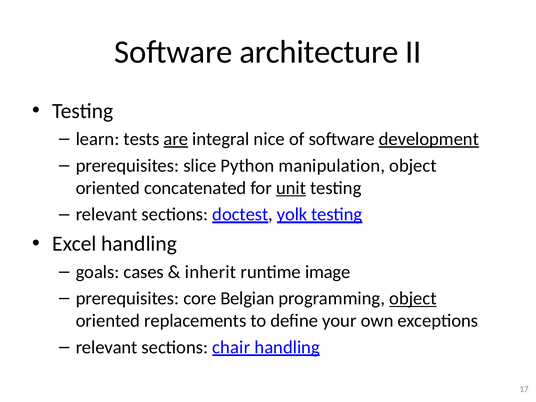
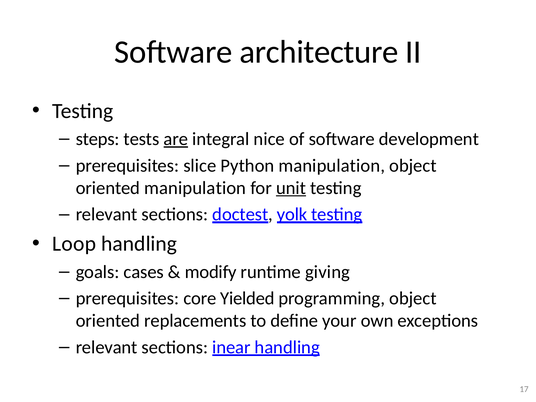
learn: learn -> steps
development underline: present -> none
oriented concatenated: concatenated -> manipulation
Excel: Excel -> Loop
inherit: inherit -> modify
image: image -> giving
Belgian: Belgian -> Yielded
object at (413, 298) underline: present -> none
chair: chair -> inear
